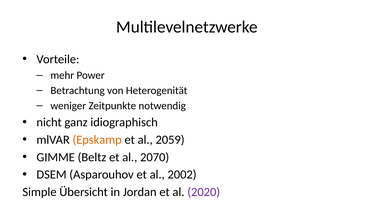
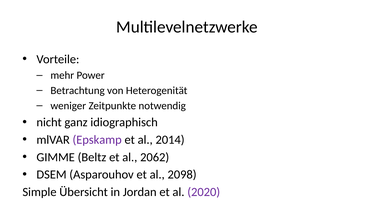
Epskamp colour: orange -> purple
2059: 2059 -> 2014
2070: 2070 -> 2062
2002: 2002 -> 2098
